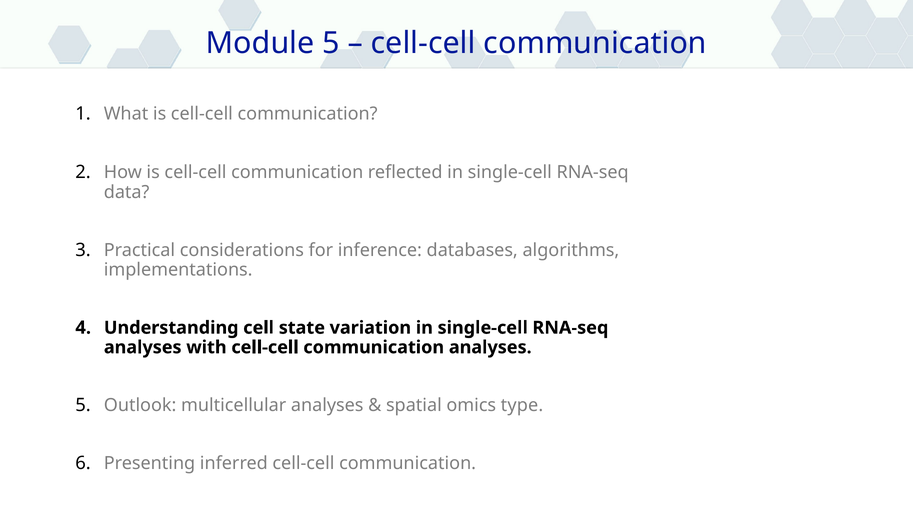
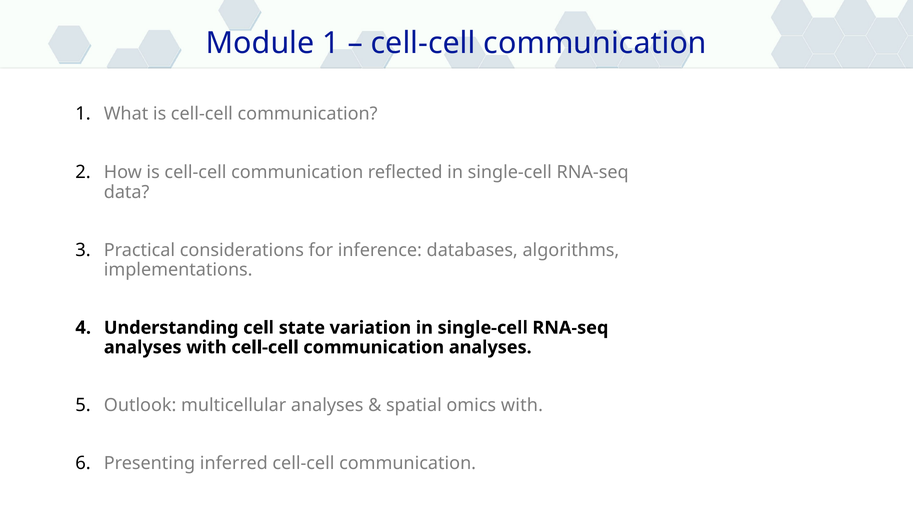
Module 5: 5 -> 1
omics type: type -> with
